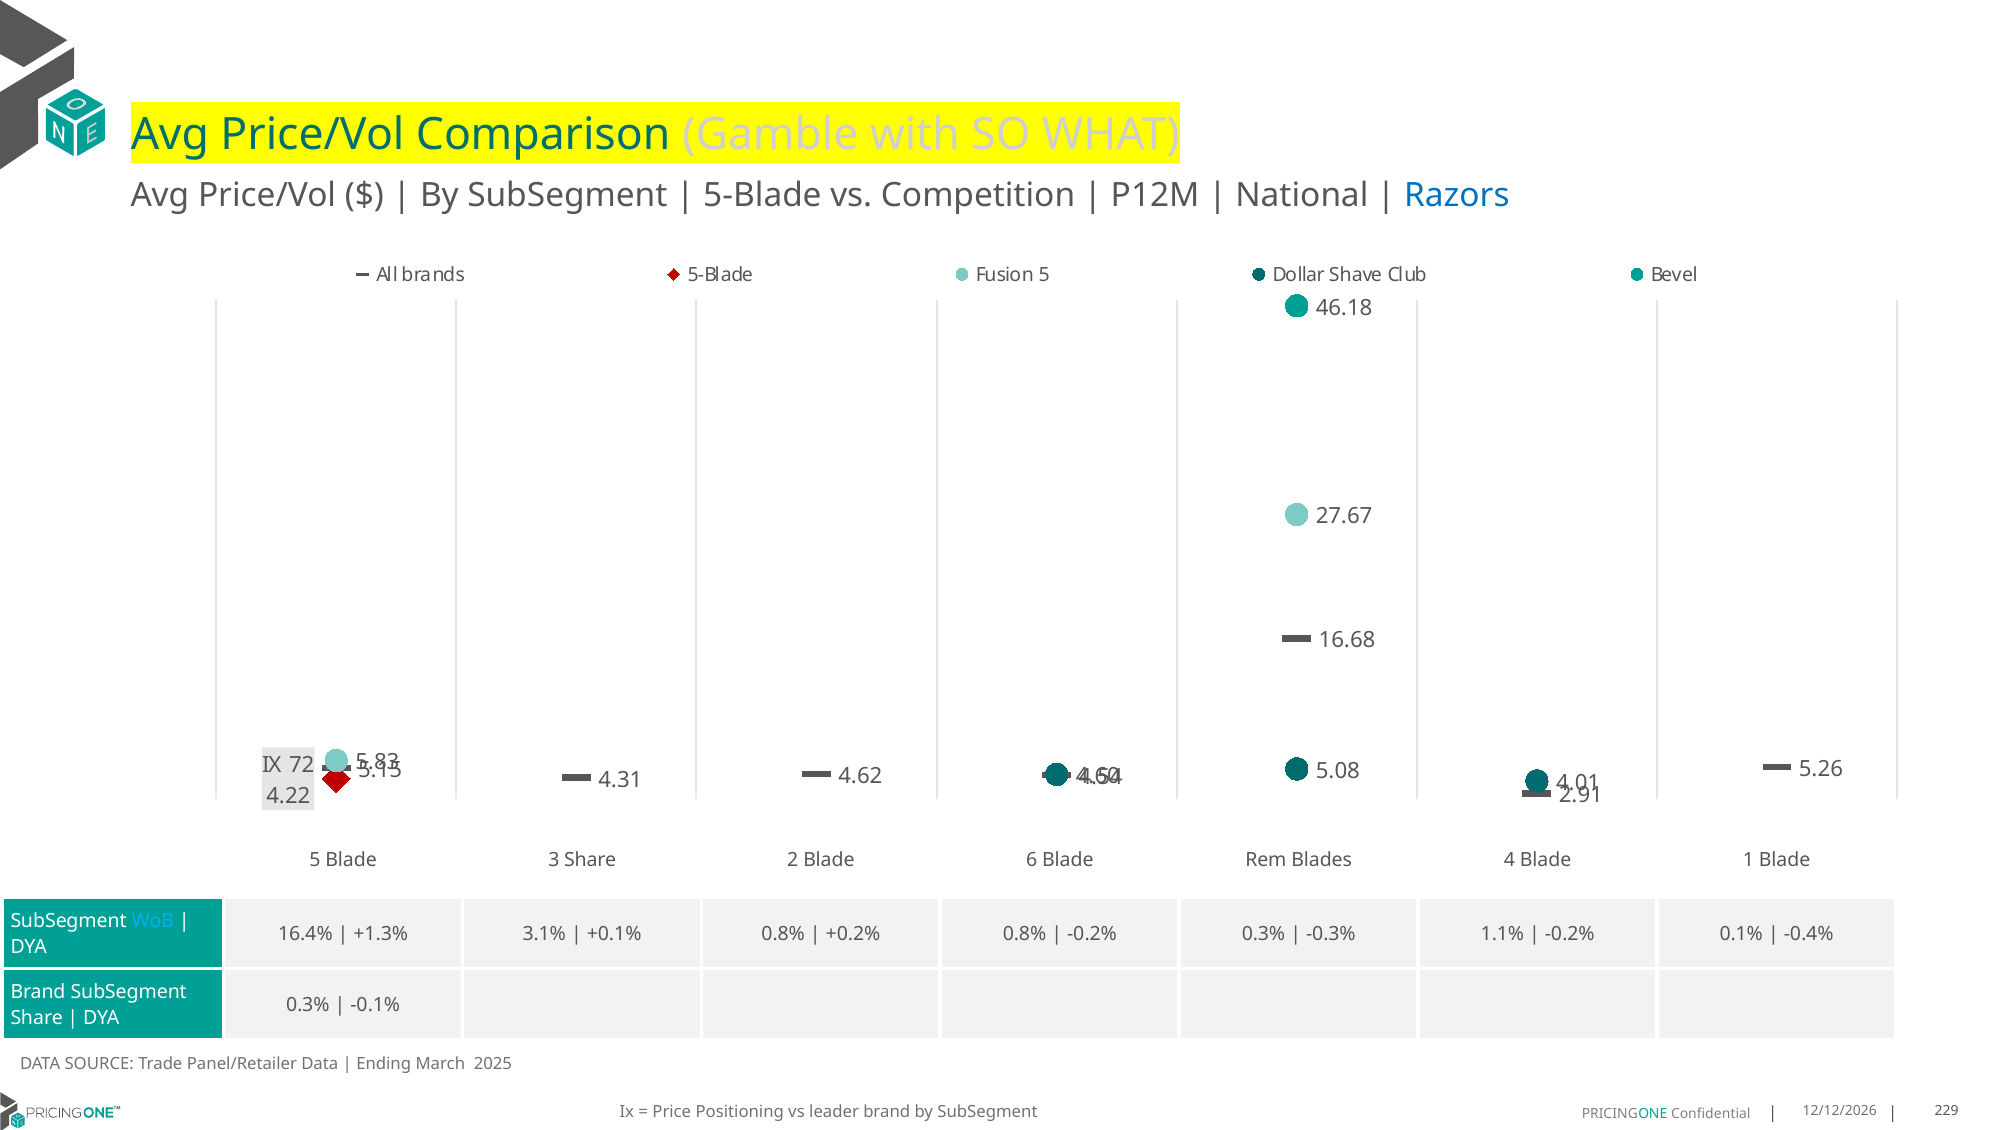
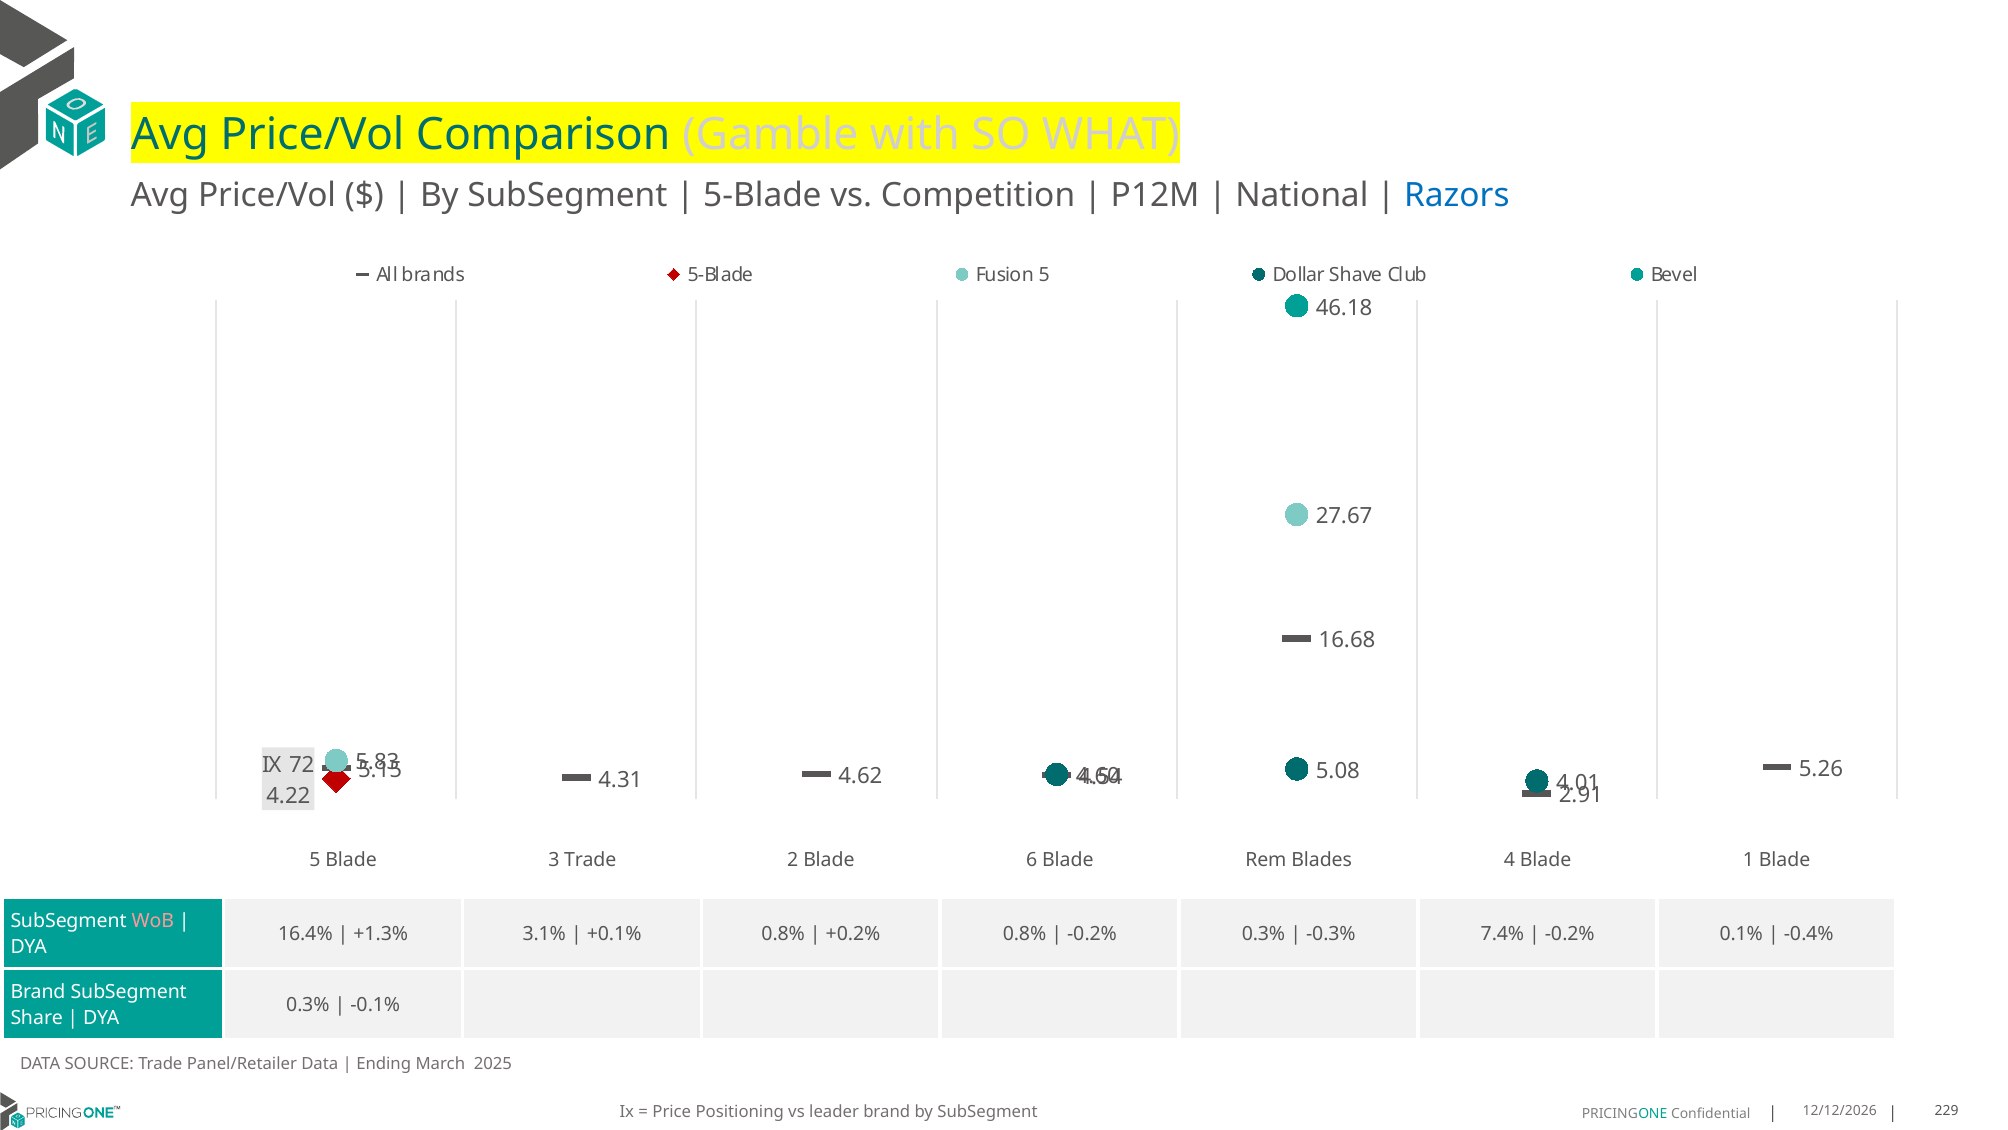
3 Share: Share -> Trade
WoB colour: light blue -> pink
1.1%: 1.1% -> 7.4%
